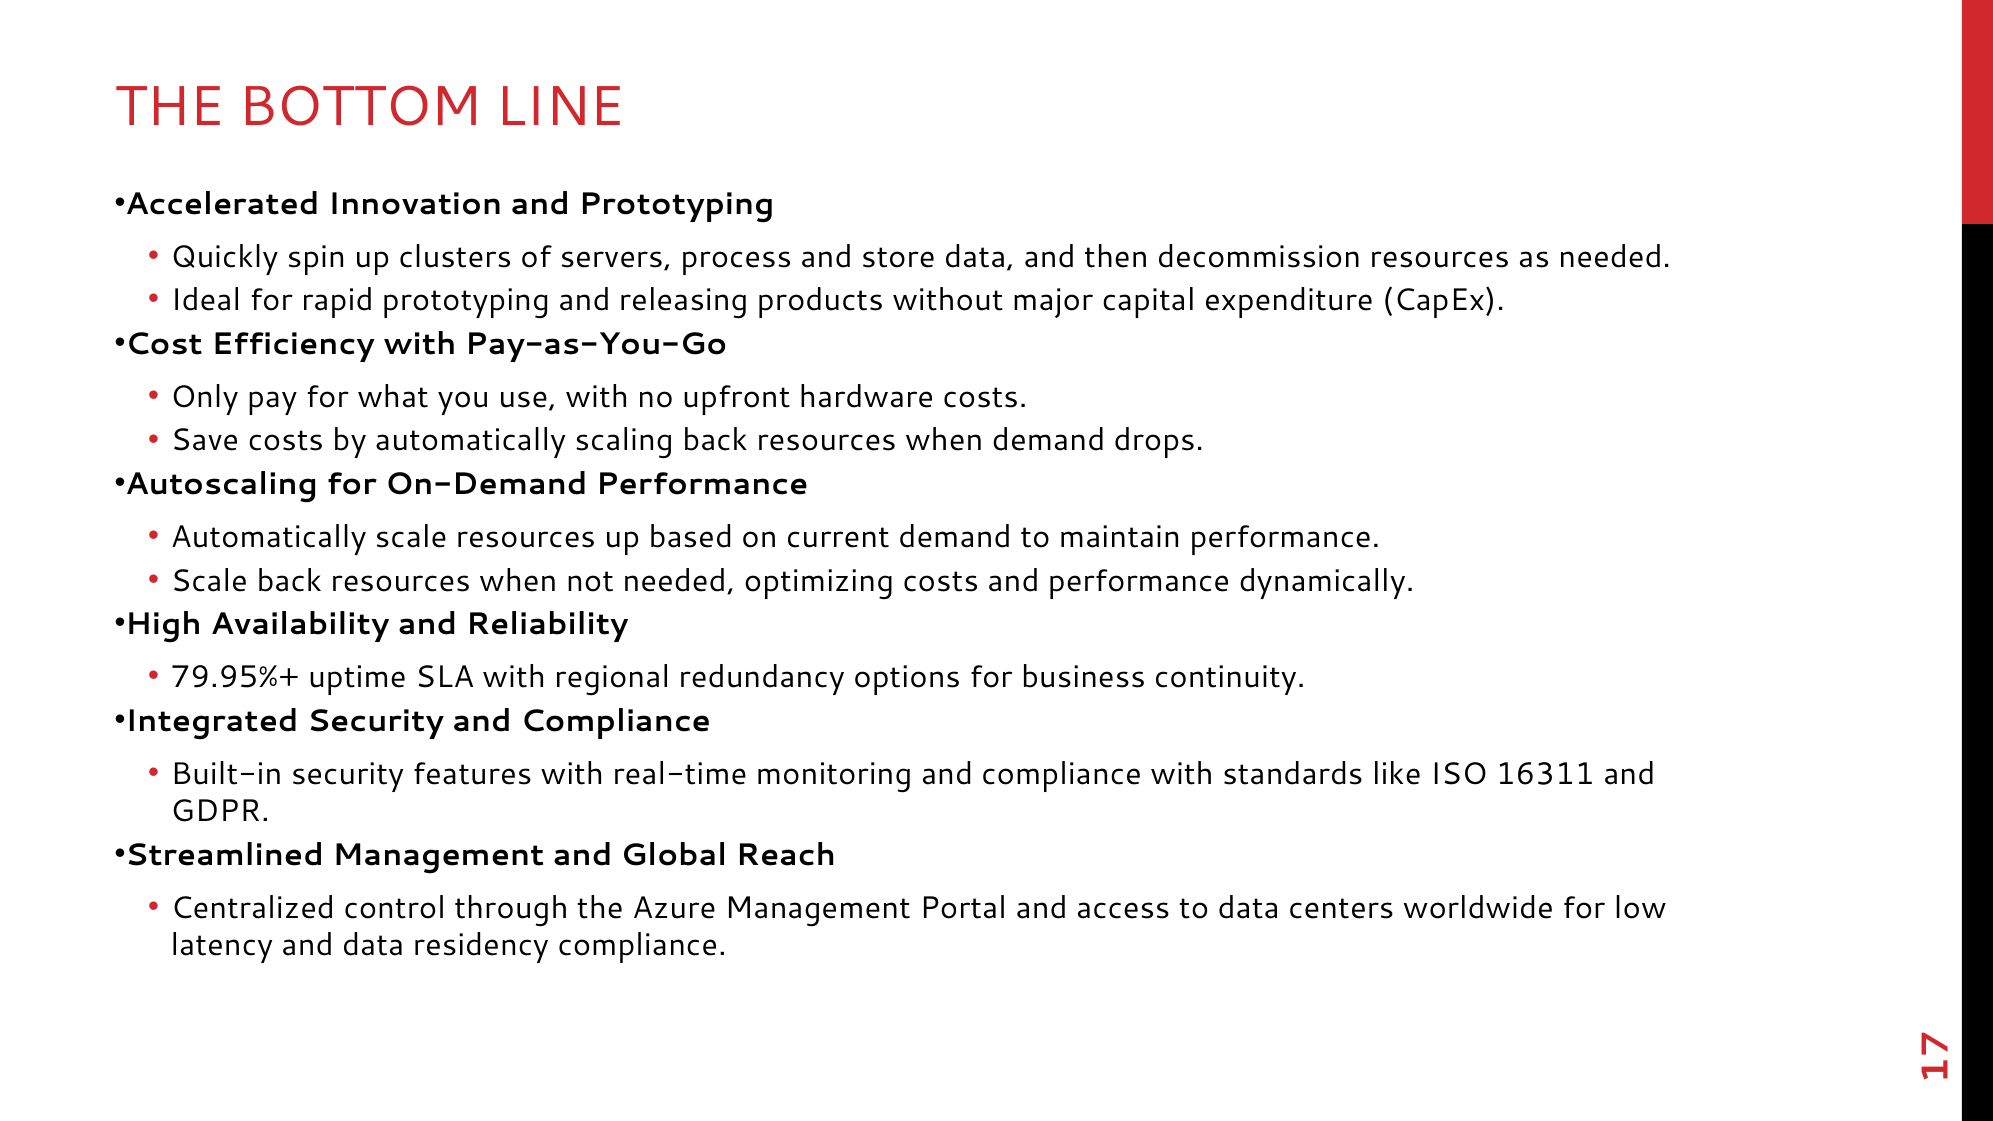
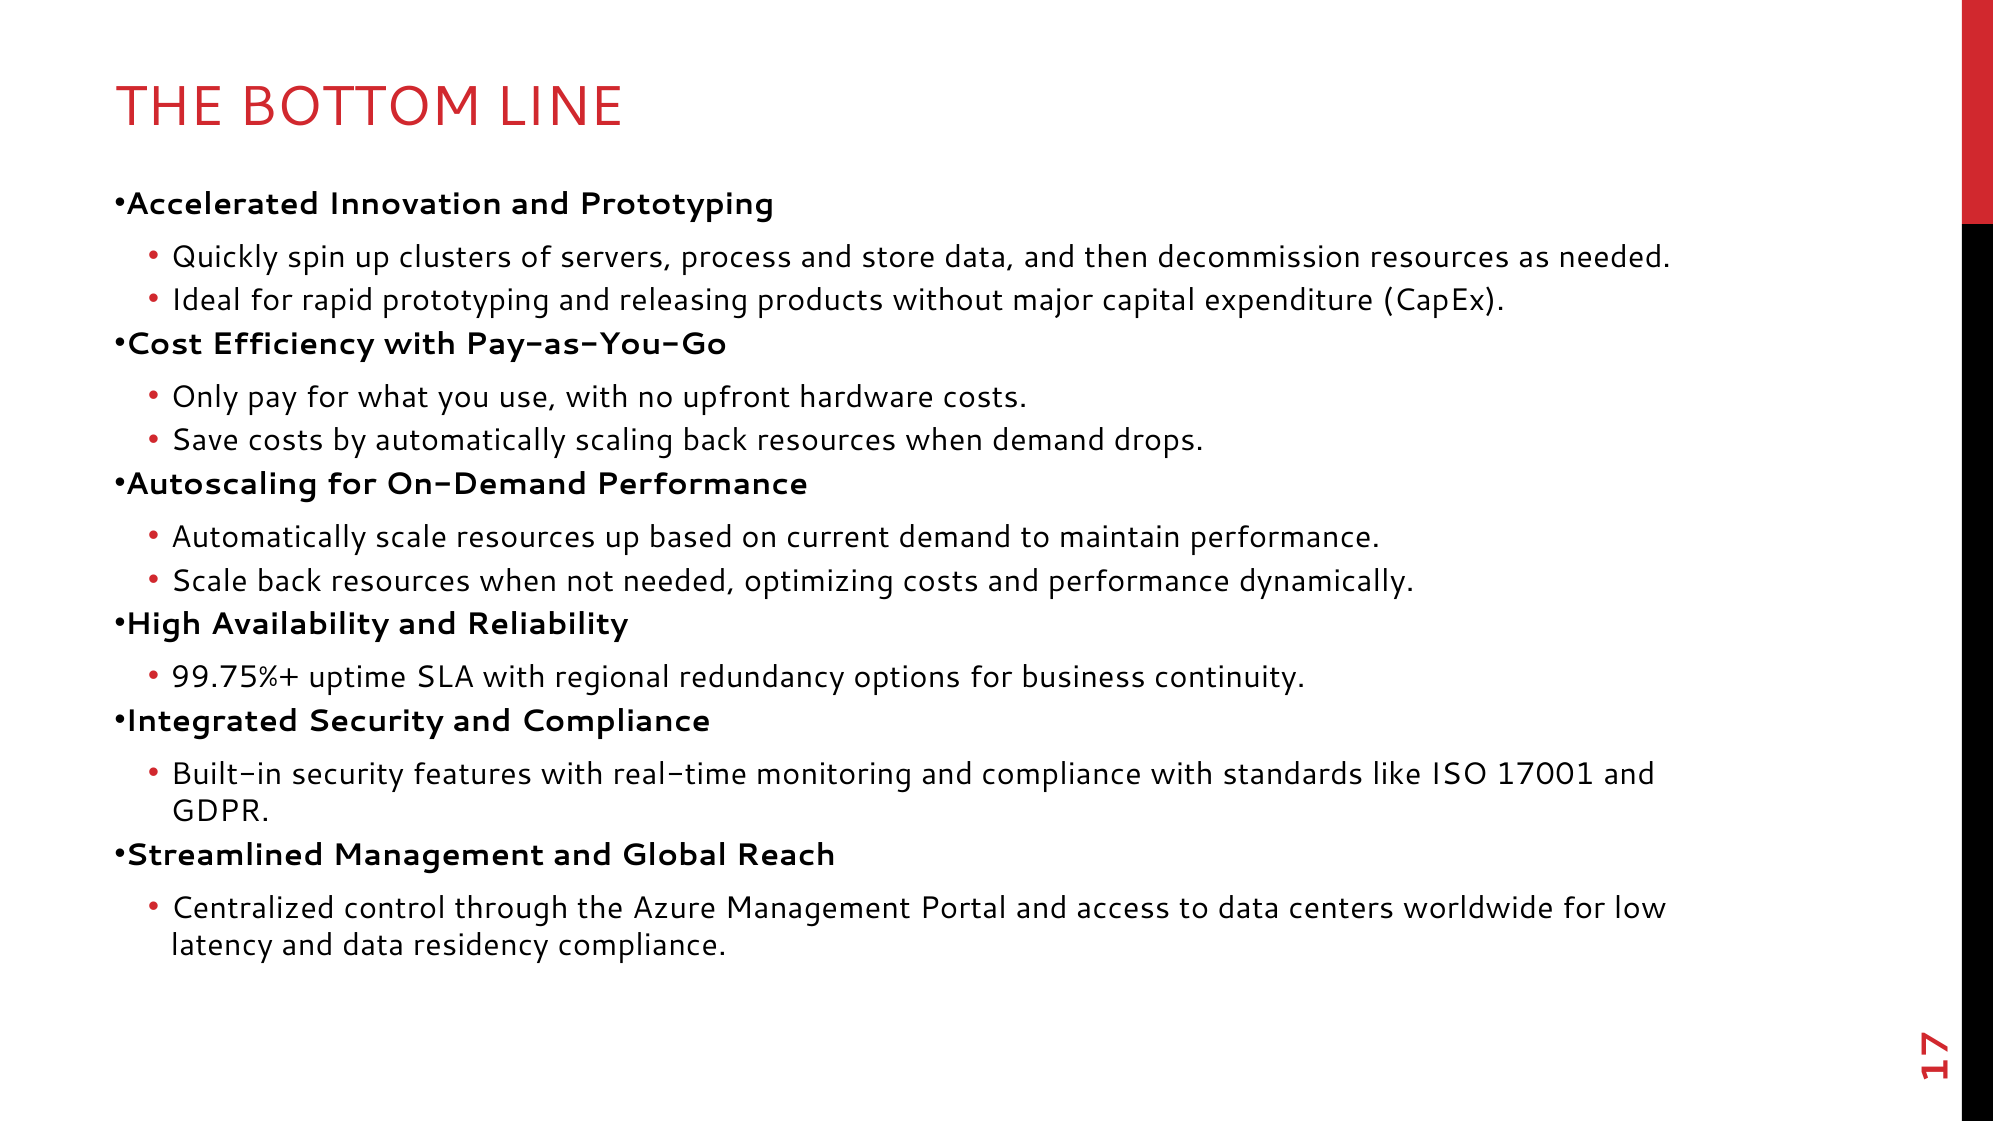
79.95%+: 79.95%+ -> 99.75%+
16311: 16311 -> 17001
